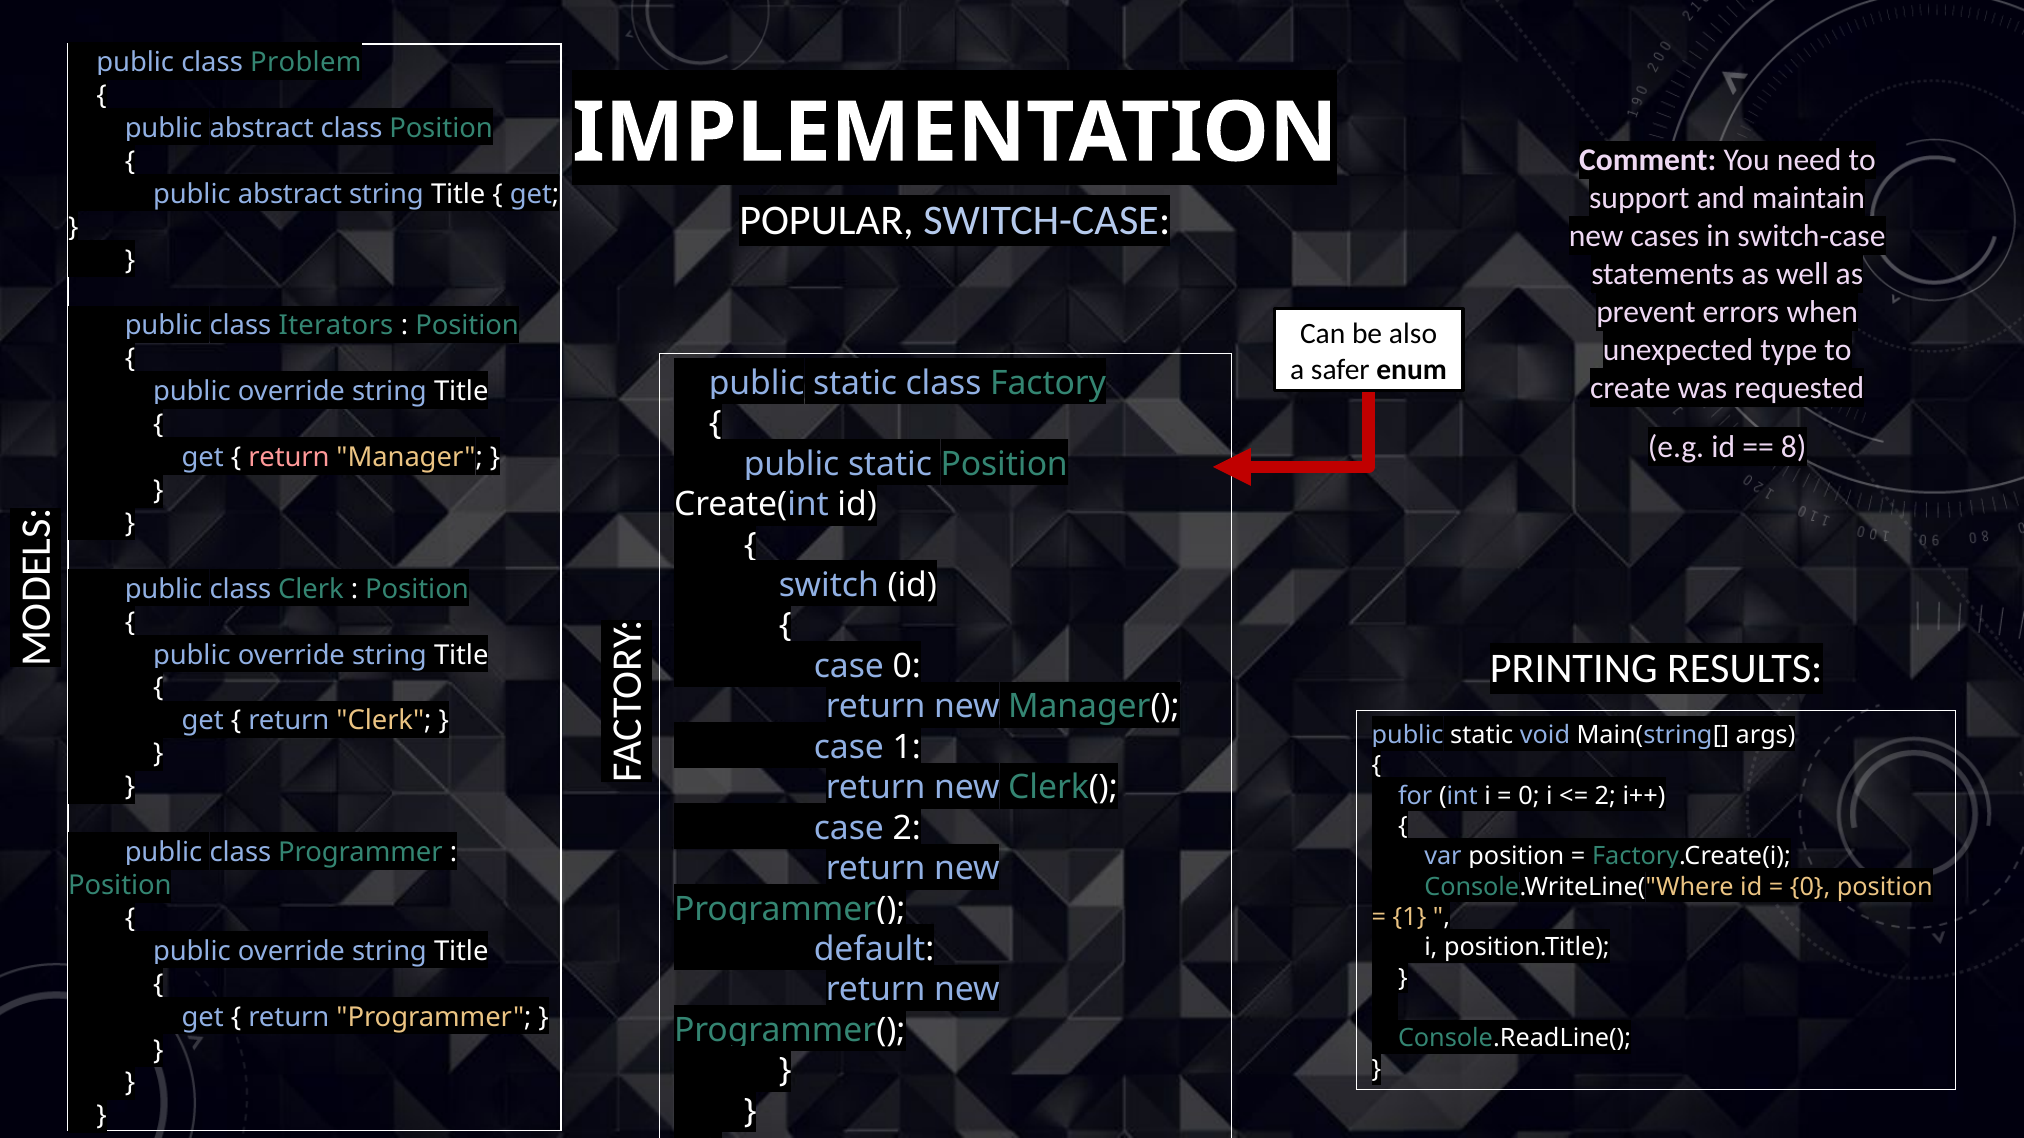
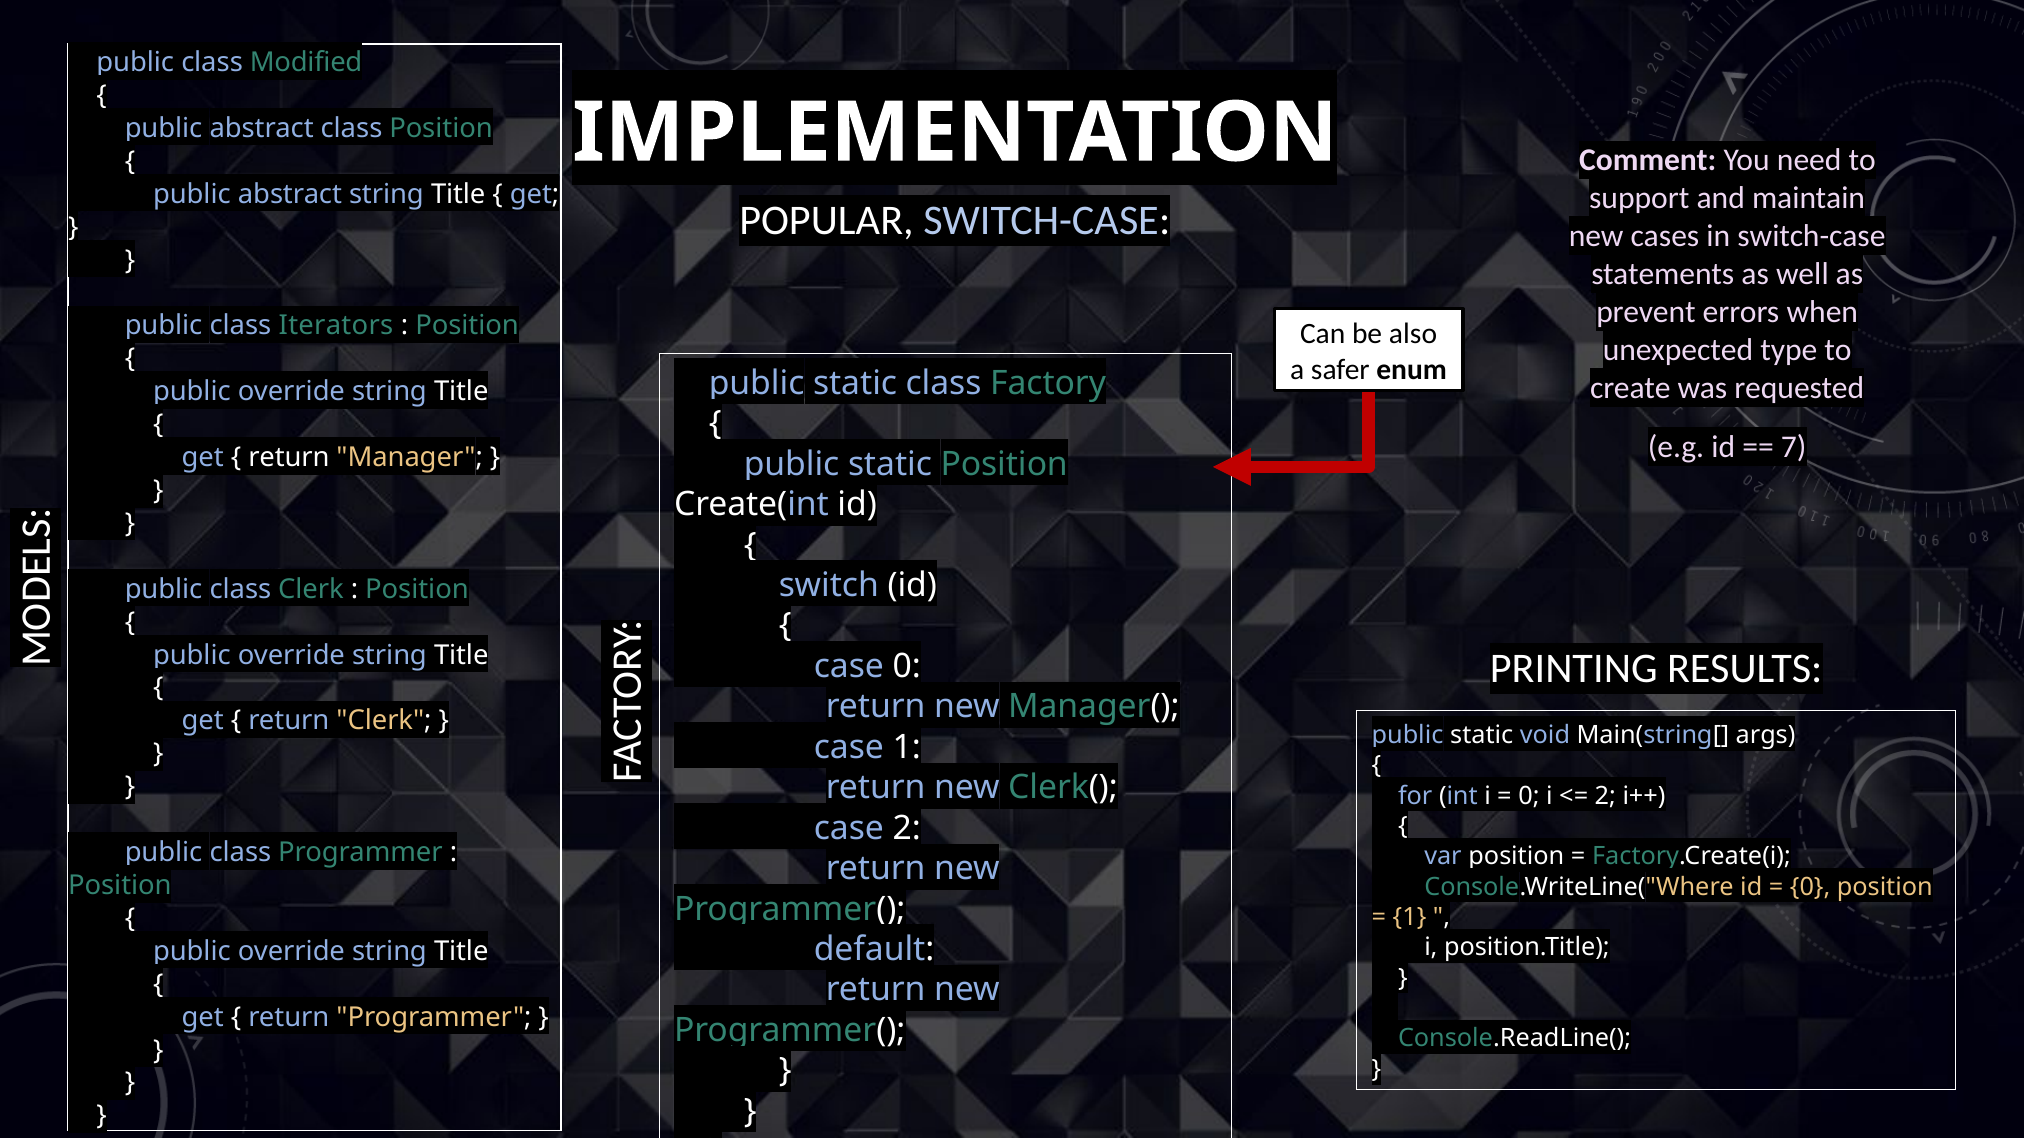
Problem: Problem -> Modified
8: 8 -> 7
return at (289, 458) colour: pink -> white
